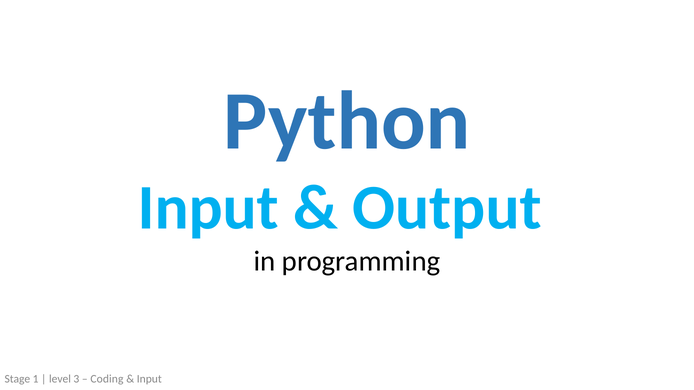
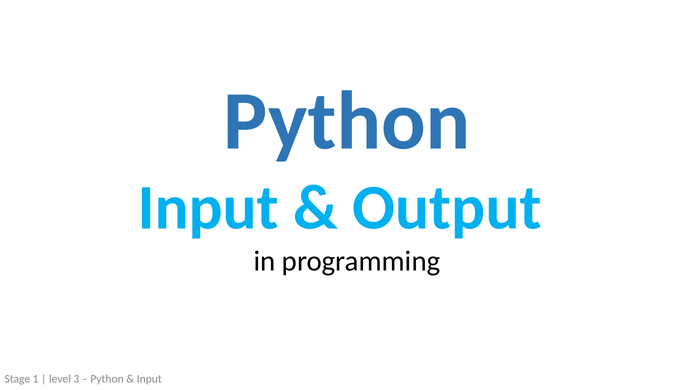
Coding at (107, 380): Coding -> Python
